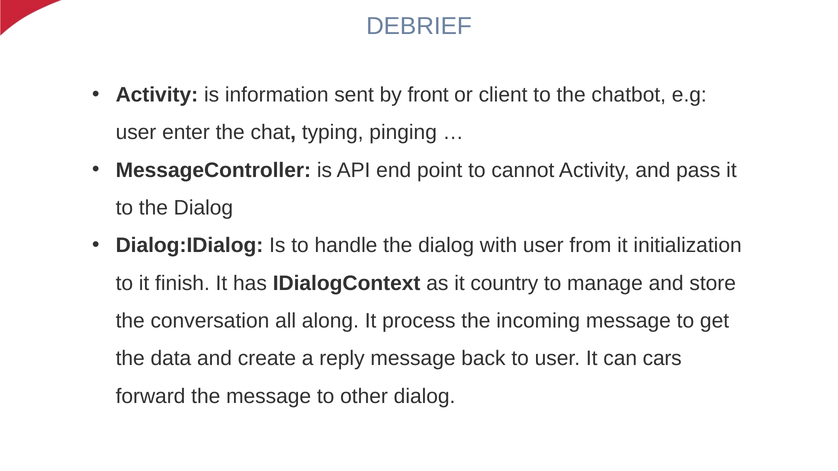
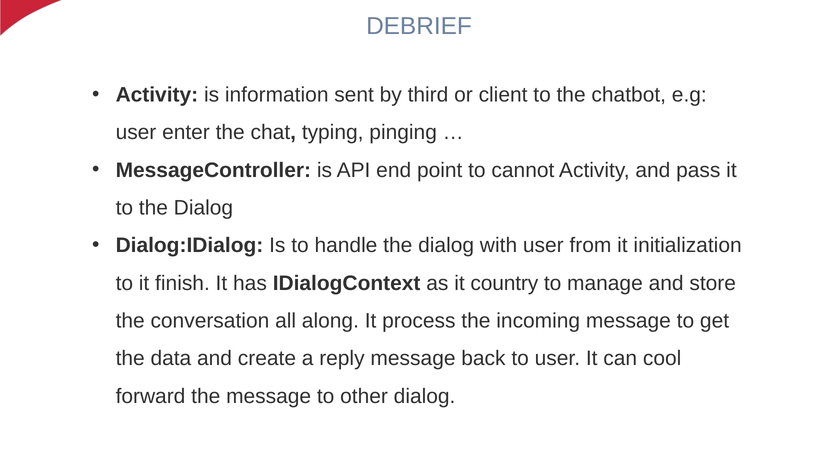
front: front -> third
cars: cars -> cool
